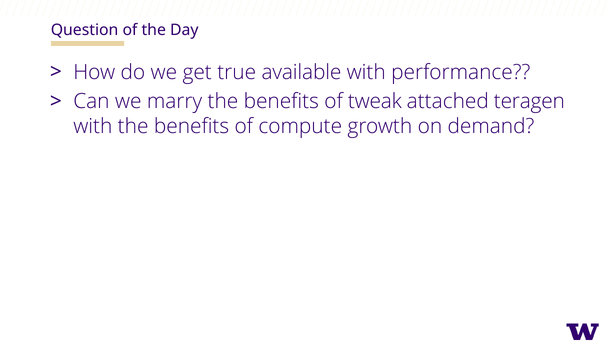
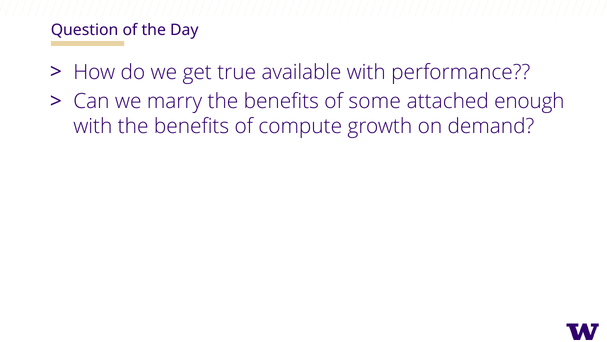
tweak: tweak -> some
teragen: teragen -> enough
